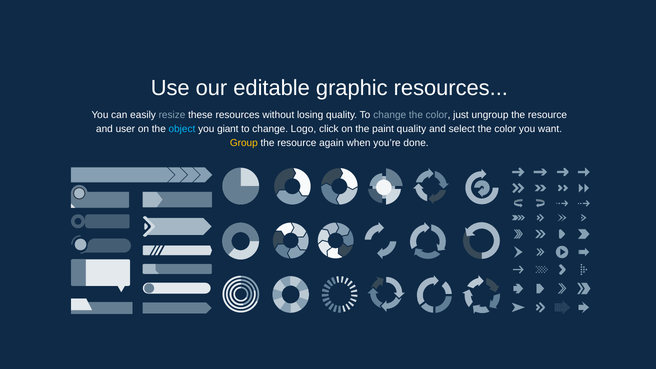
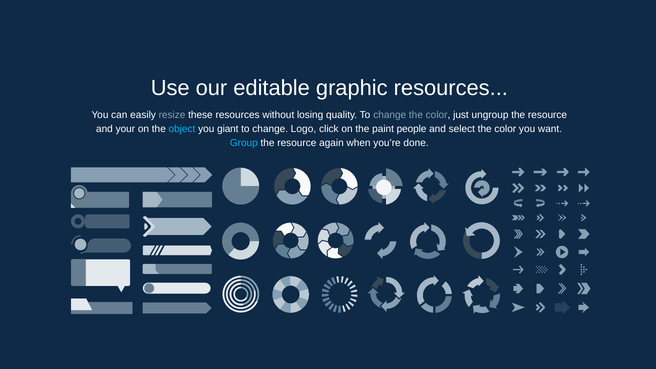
user: user -> your
paint quality: quality -> people
Group colour: yellow -> light blue
